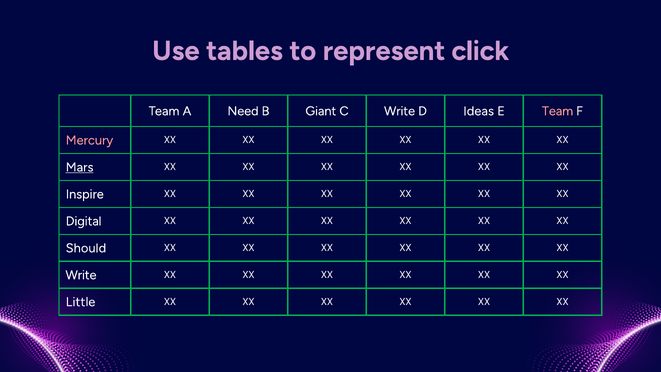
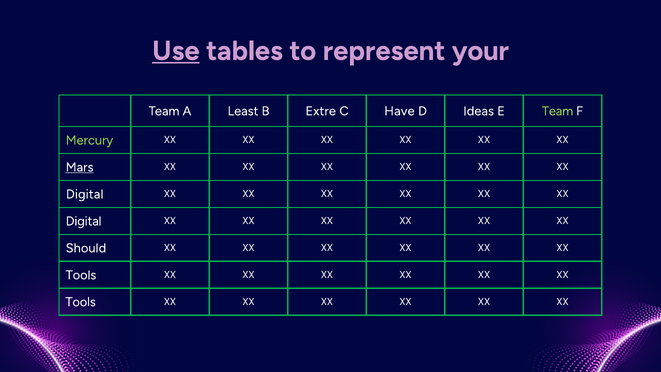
Use underline: none -> present
click: click -> your
Need: Need -> Least
Giant: Giant -> Extre
C Write: Write -> Have
Team at (558, 111) colour: pink -> light green
Mercury colour: pink -> light green
Inspire at (85, 194): Inspire -> Digital
Write at (81, 275): Write -> Tools
Little at (80, 302): Little -> Tools
